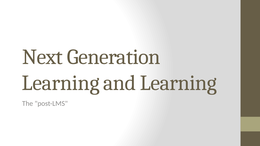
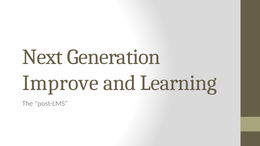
Learning at (61, 83): Learning -> Improve
